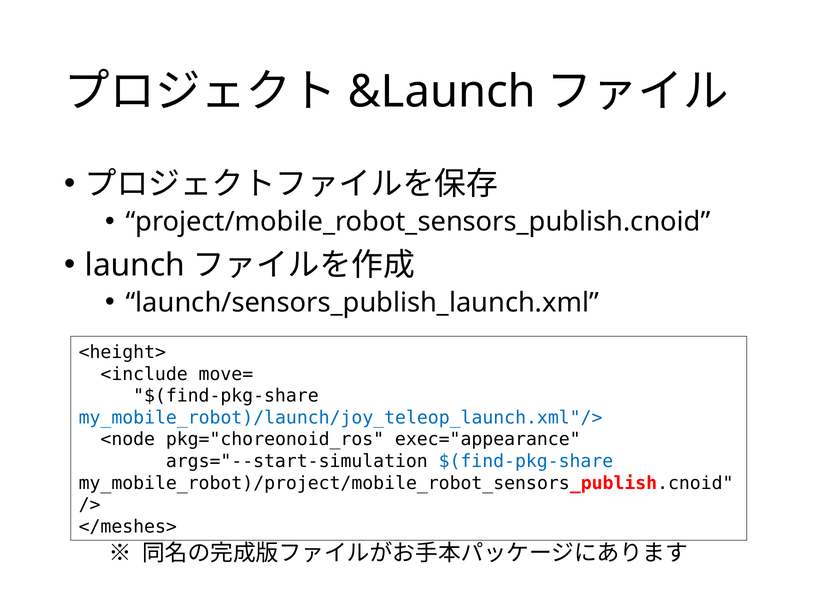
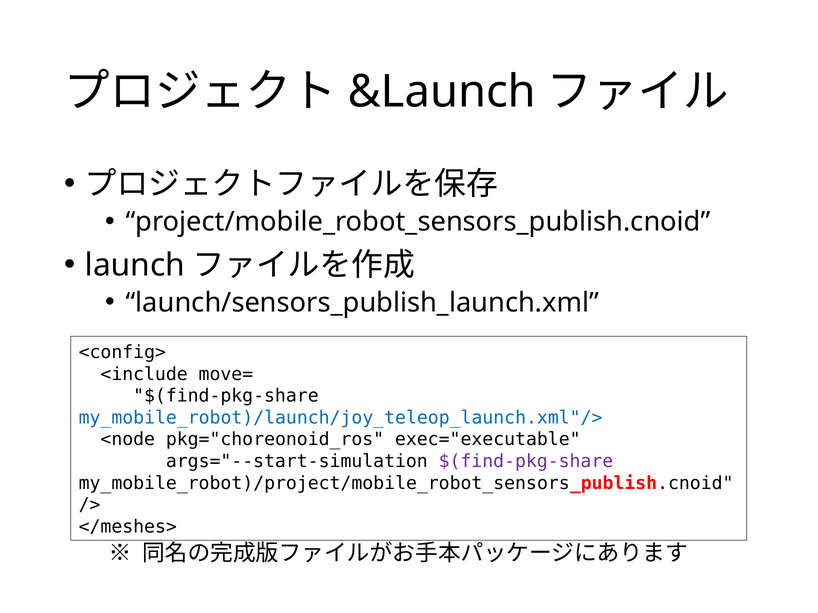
<height>: <height> -> <config>
exec="appearance: exec="appearance -> exec="executable
$(find-pkg-share at (526, 462) colour: blue -> purple
